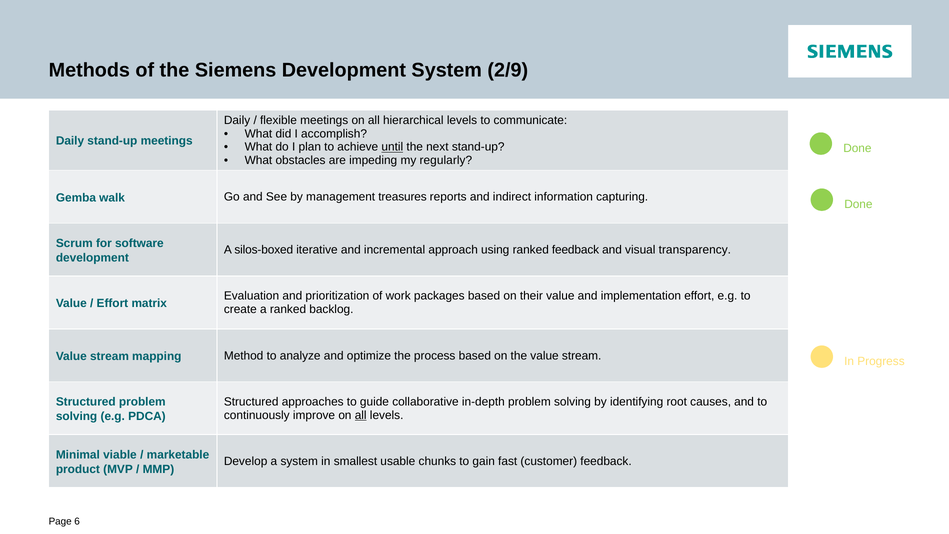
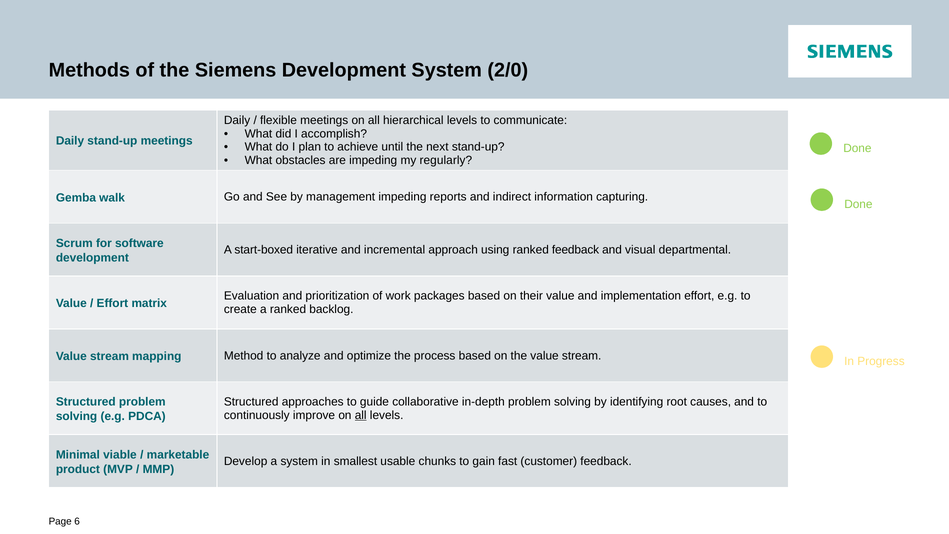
2/9: 2/9 -> 2/0
until underline: present -> none
management treasures: treasures -> impeding
silos-boxed: silos-boxed -> start-boxed
transparency: transparency -> departmental
